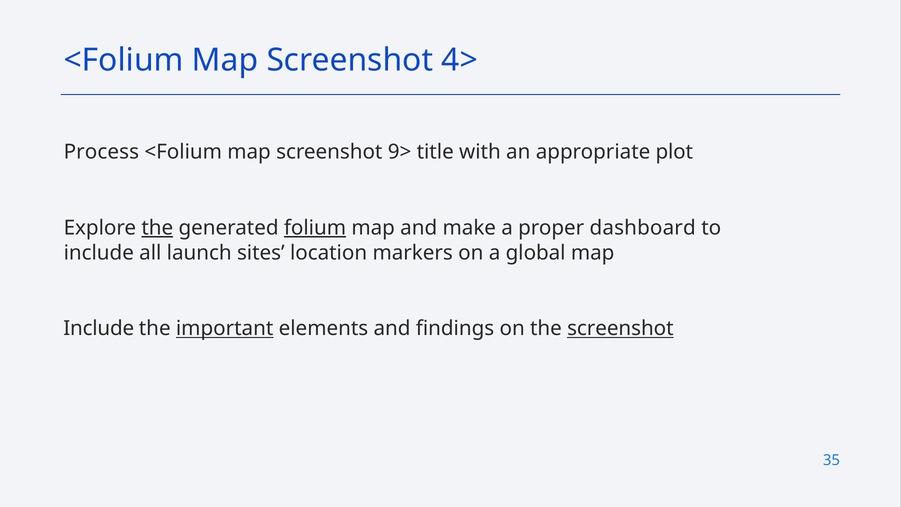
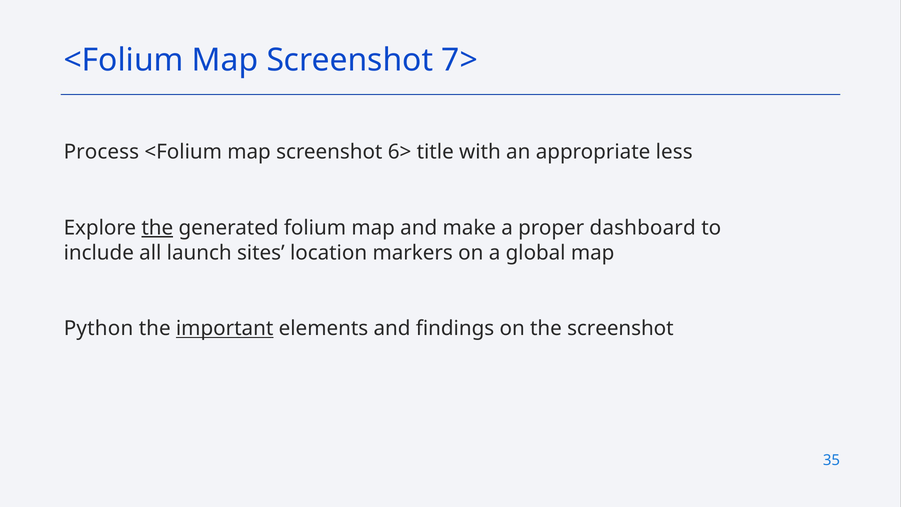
4>: 4> -> 7>
9>: 9> -> 6>
plot: plot -> less
folium underline: present -> none
Include at (99, 328): Include -> Python
screenshot at (620, 328) underline: present -> none
